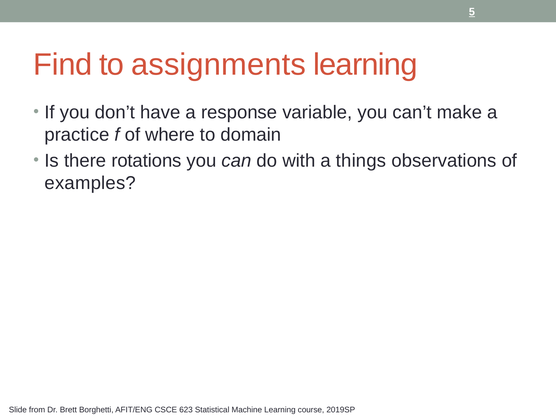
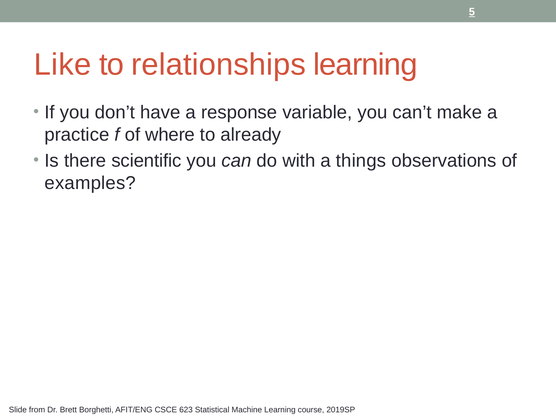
Find: Find -> Like
assignments: assignments -> relationships
domain: domain -> already
rotations: rotations -> scientific
